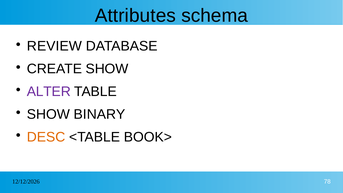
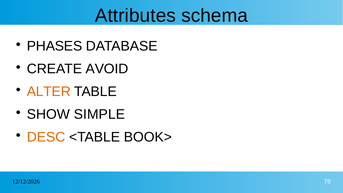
REVIEW: REVIEW -> PHASES
CREATE SHOW: SHOW -> AVOID
ALTER colour: purple -> orange
BINARY: BINARY -> SIMPLE
